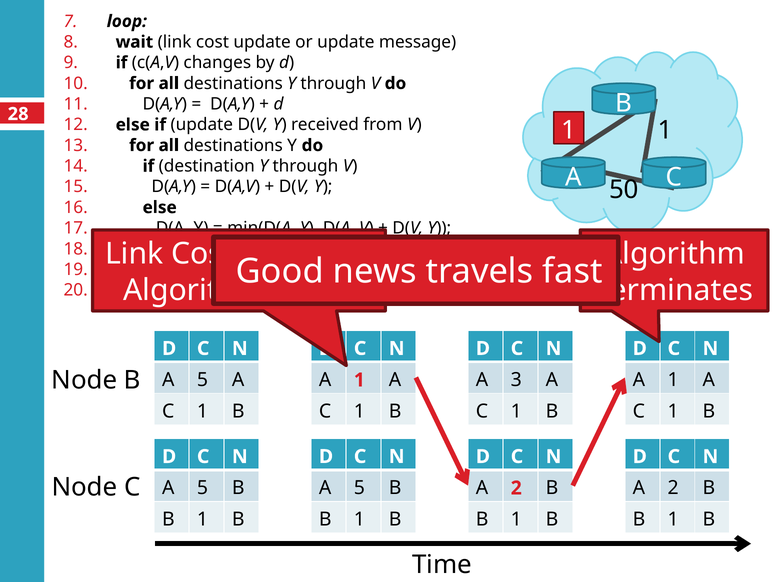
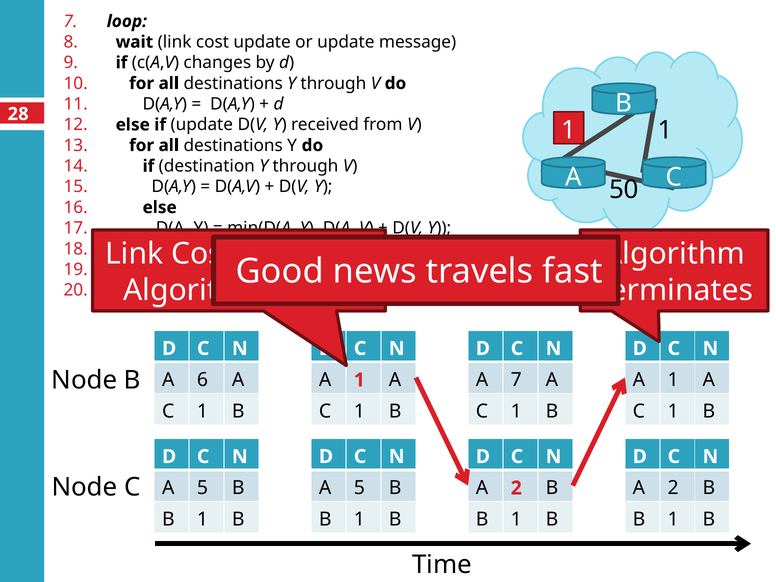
5 at (203, 380): 5 -> 6
A 3: 3 -> 7
